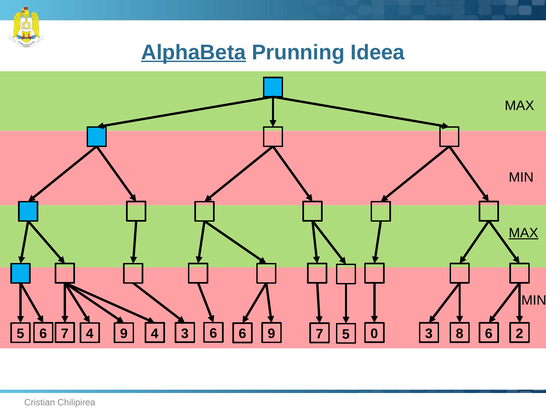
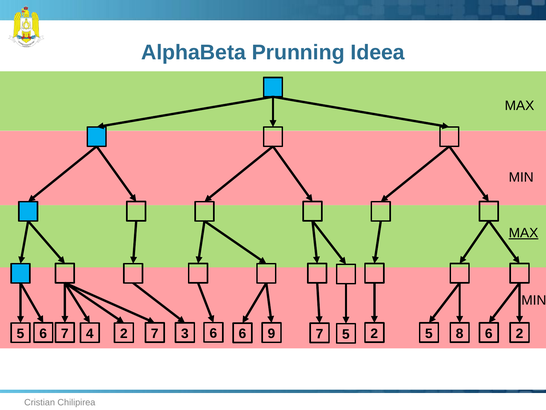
AlphaBeta underline: present -> none
3 0: 0 -> 2
5 9: 9 -> 2
4 4: 4 -> 7
6 3: 3 -> 5
